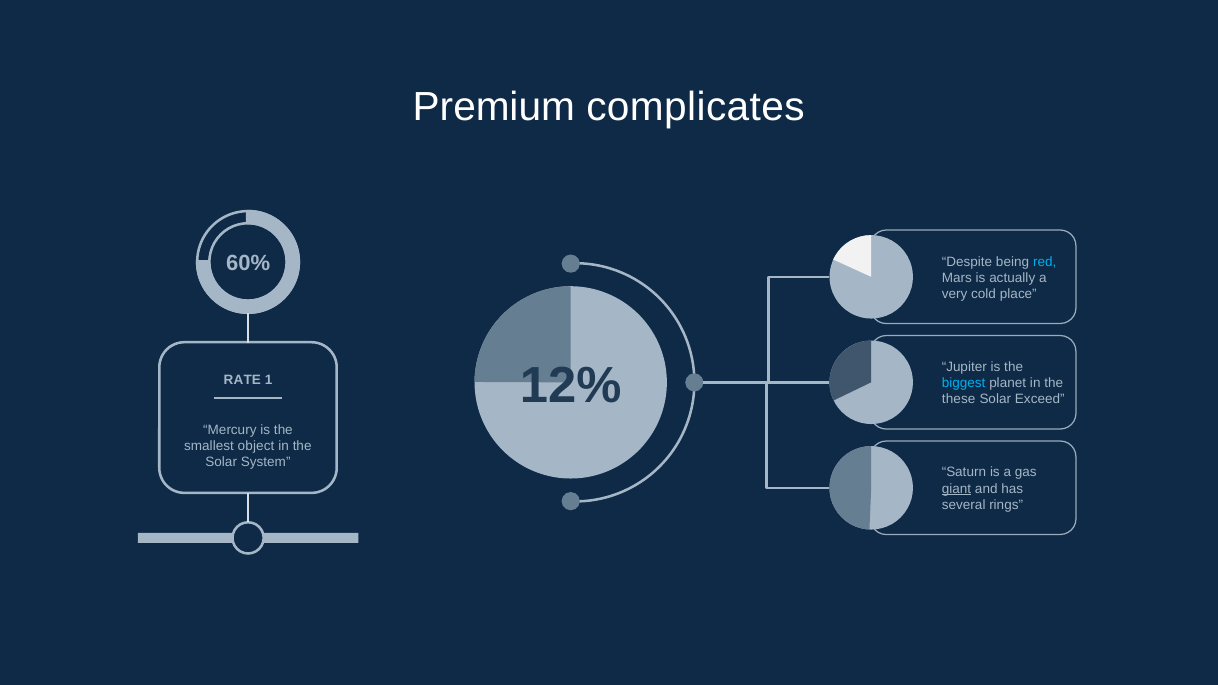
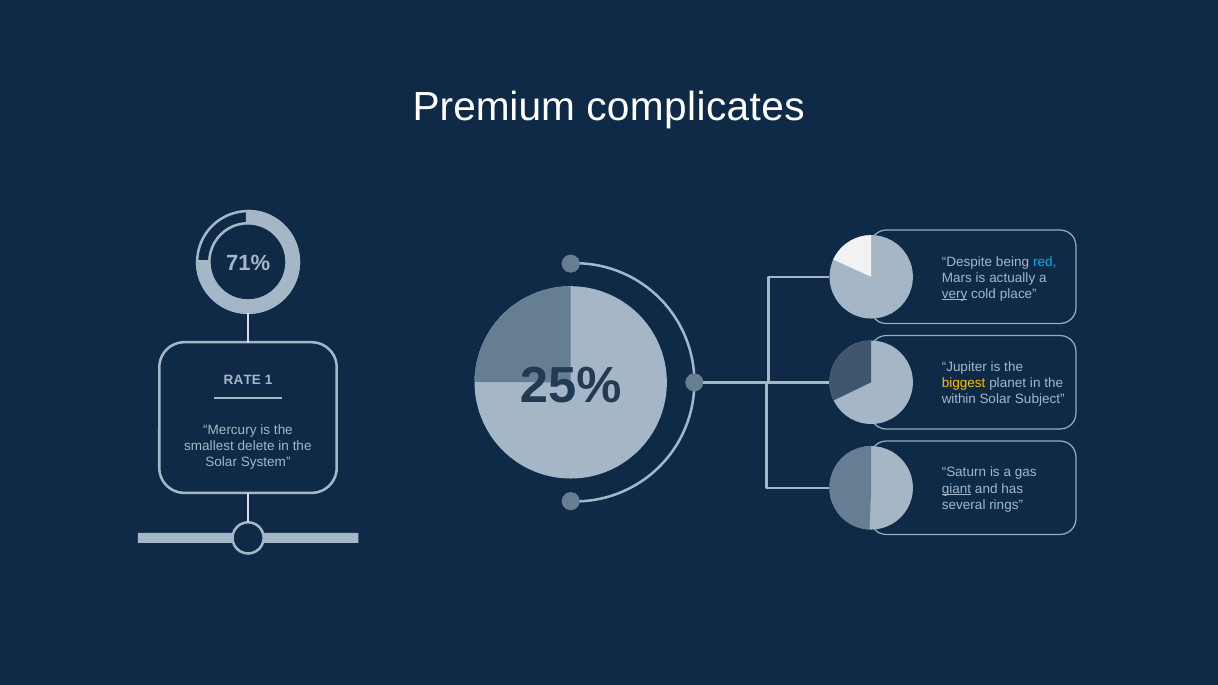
60%: 60% -> 71%
very underline: none -> present
12%: 12% -> 25%
biggest colour: light blue -> yellow
these: these -> within
Exceed: Exceed -> Subject
object: object -> delete
